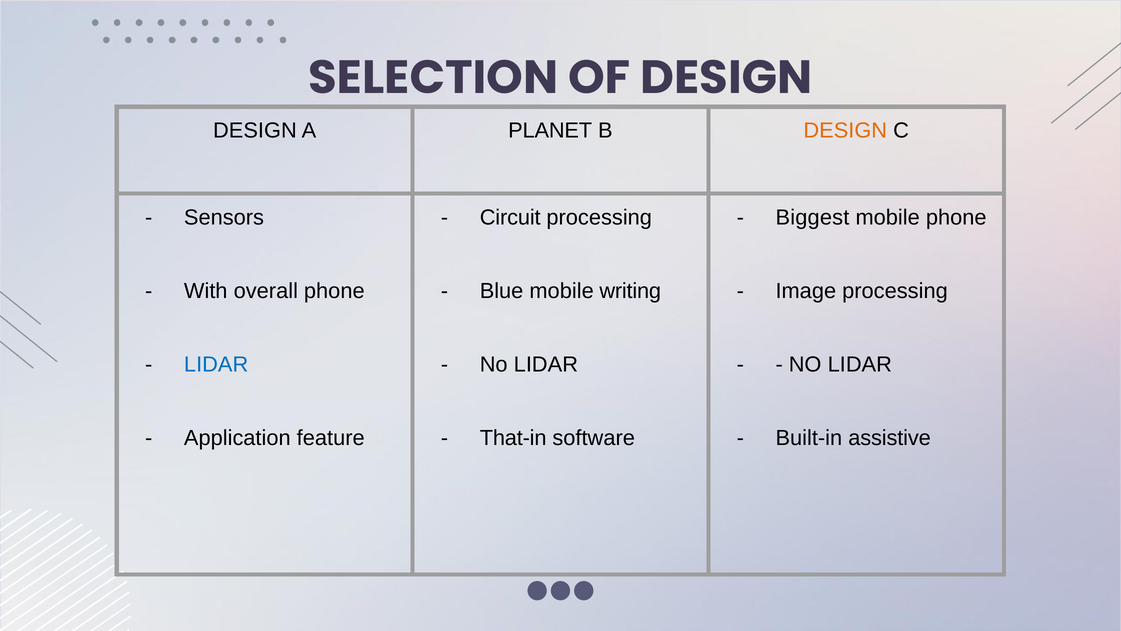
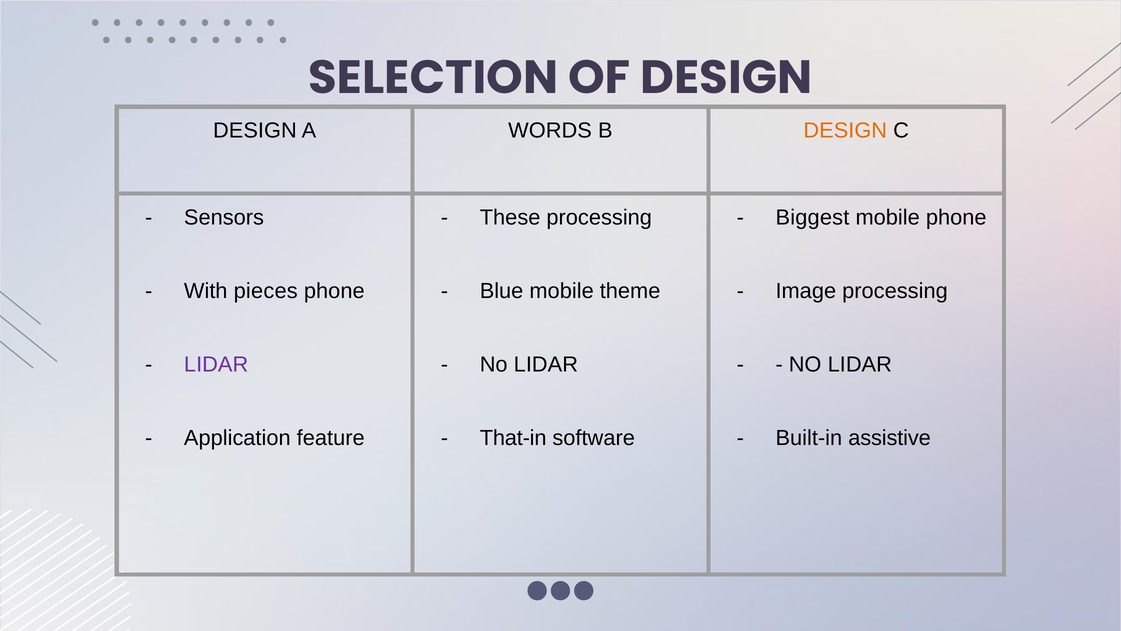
PLANET: PLANET -> WORDS
Circuit: Circuit -> These
overall: overall -> pieces
writing: writing -> theme
LIDAR at (216, 364) colour: blue -> purple
